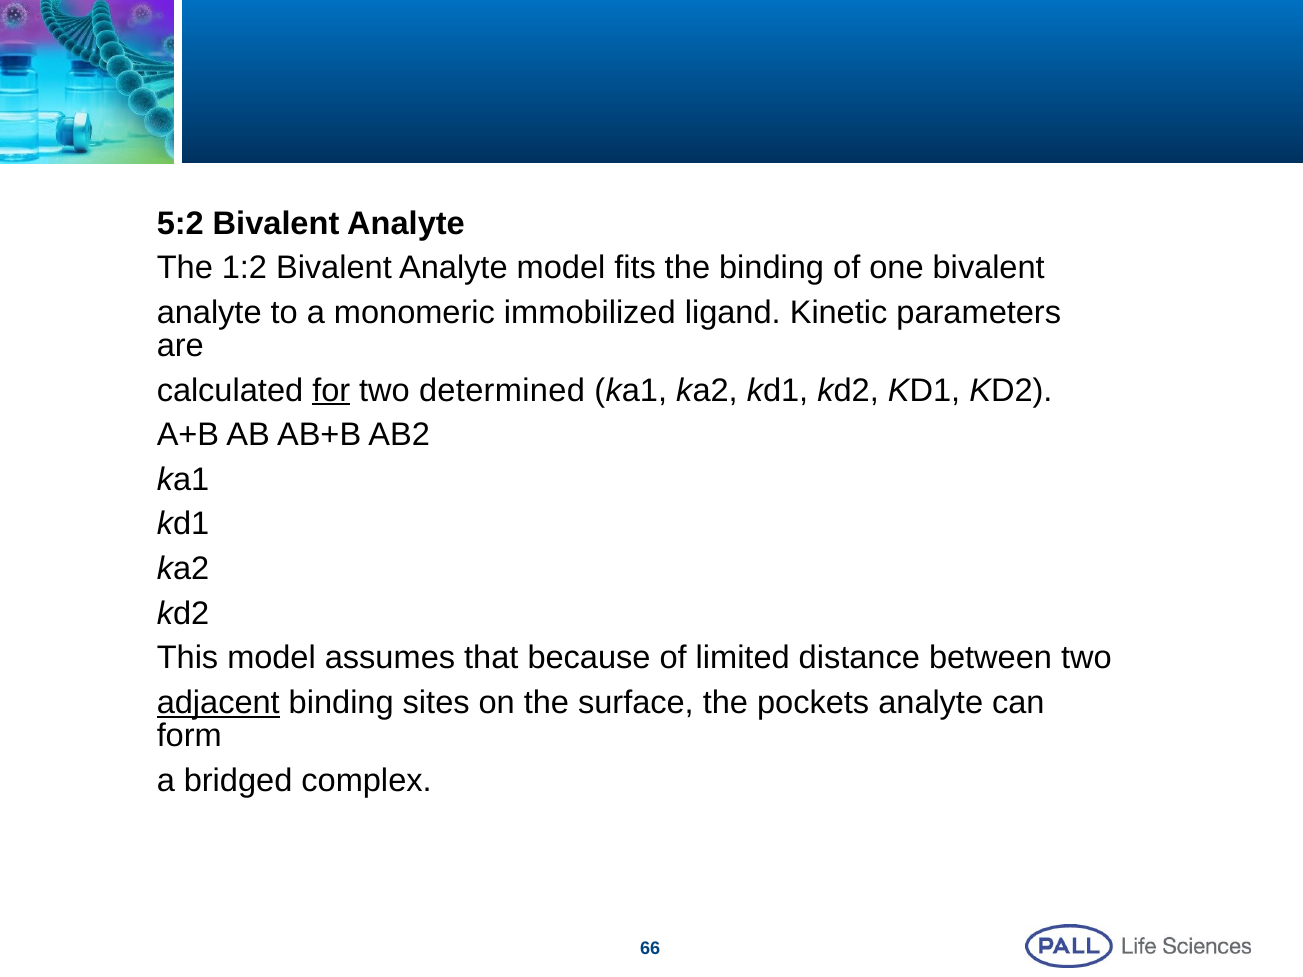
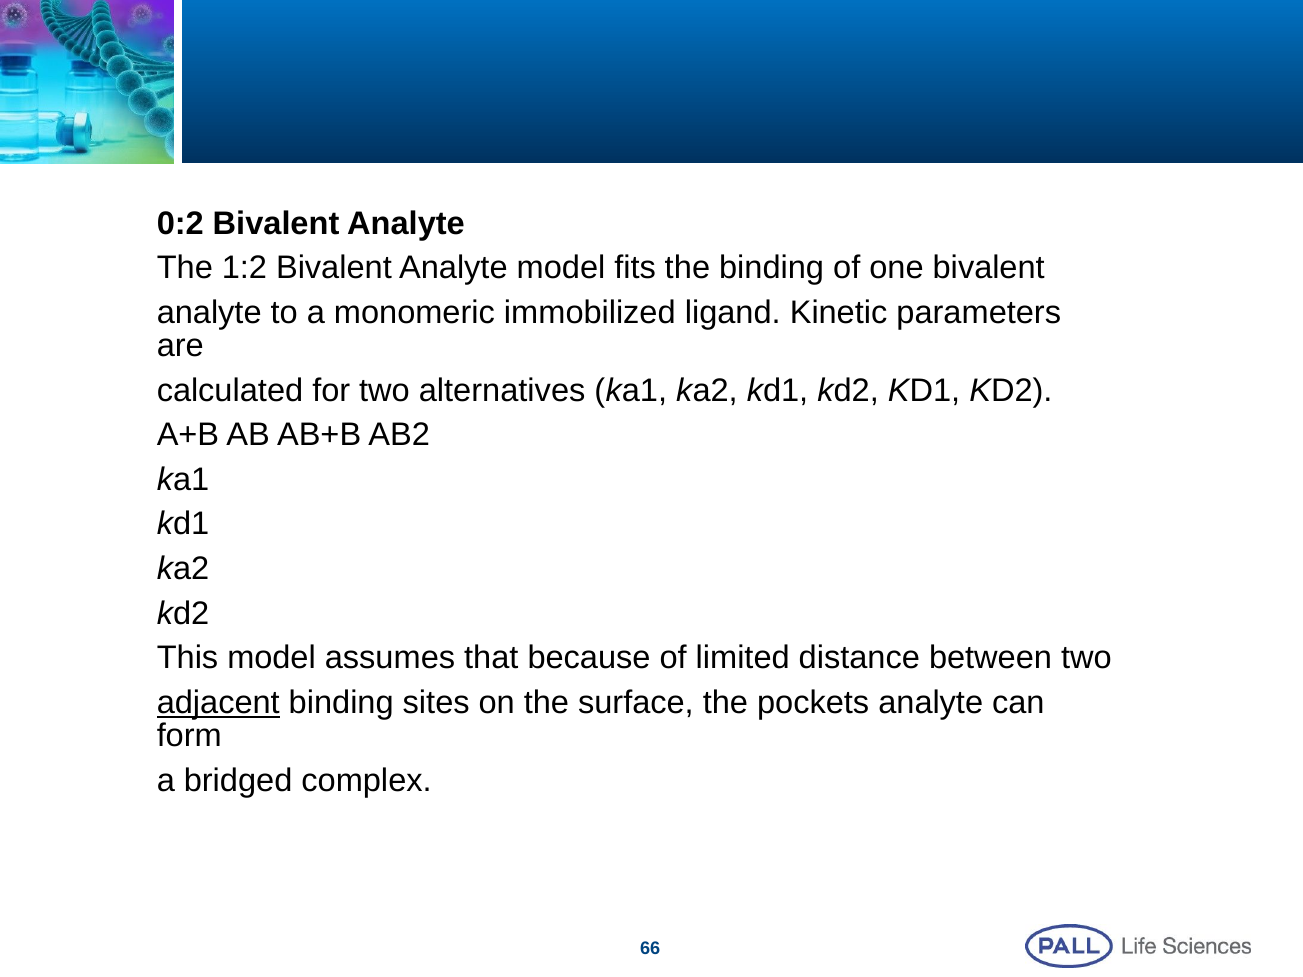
5:2: 5:2 -> 0:2
for underline: present -> none
determined: determined -> alternatives
